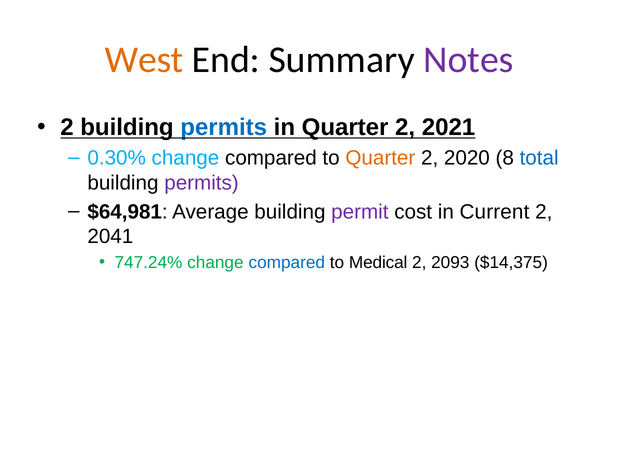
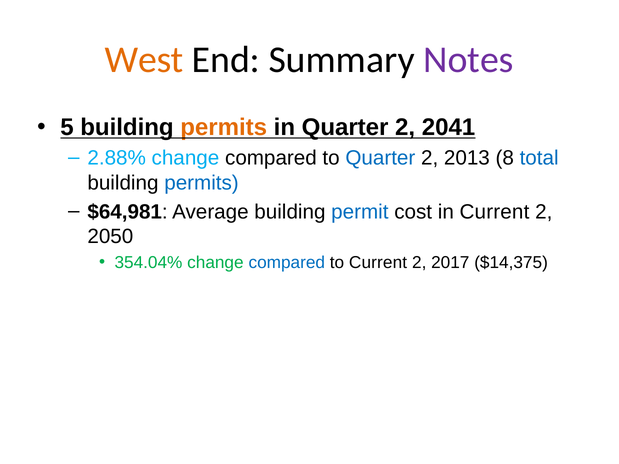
2 at (67, 128): 2 -> 5
permits at (224, 128) colour: blue -> orange
2021: 2021 -> 2041
0.30%: 0.30% -> 2.88%
Quarter at (380, 158) colour: orange -> blue
2020: 2020 -> 2013
permits at (201, 183) colour: purple -> blue
permit colour: purple -> blue
2041: 2041 -> 2050
747.24%: 747.24% -> 354.04%
to Medical: Medical -> Current
2093: 2093 -> 2017
